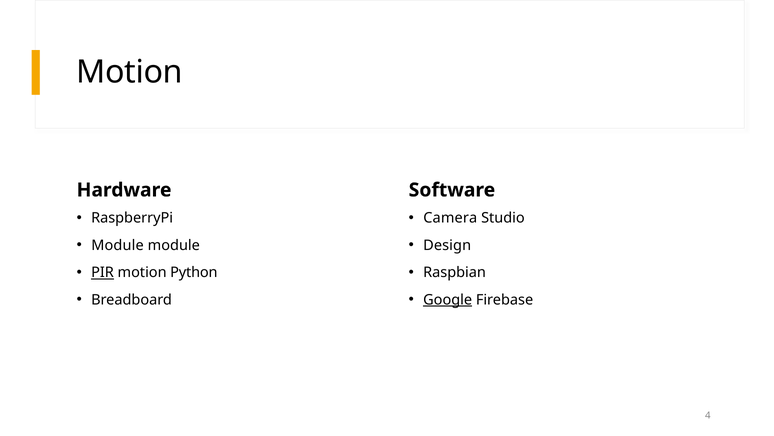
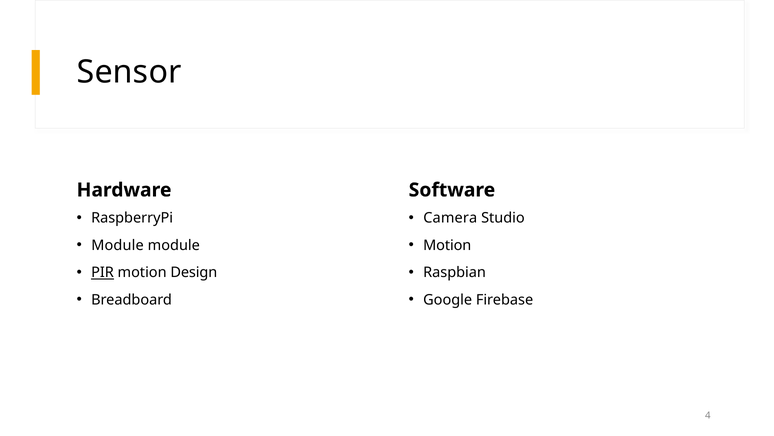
Motion at (129, 72): Motion -> Sensor
Design at (447, 245): Design -> Motion
Python: Python -> Design
Google underline: present -> none
